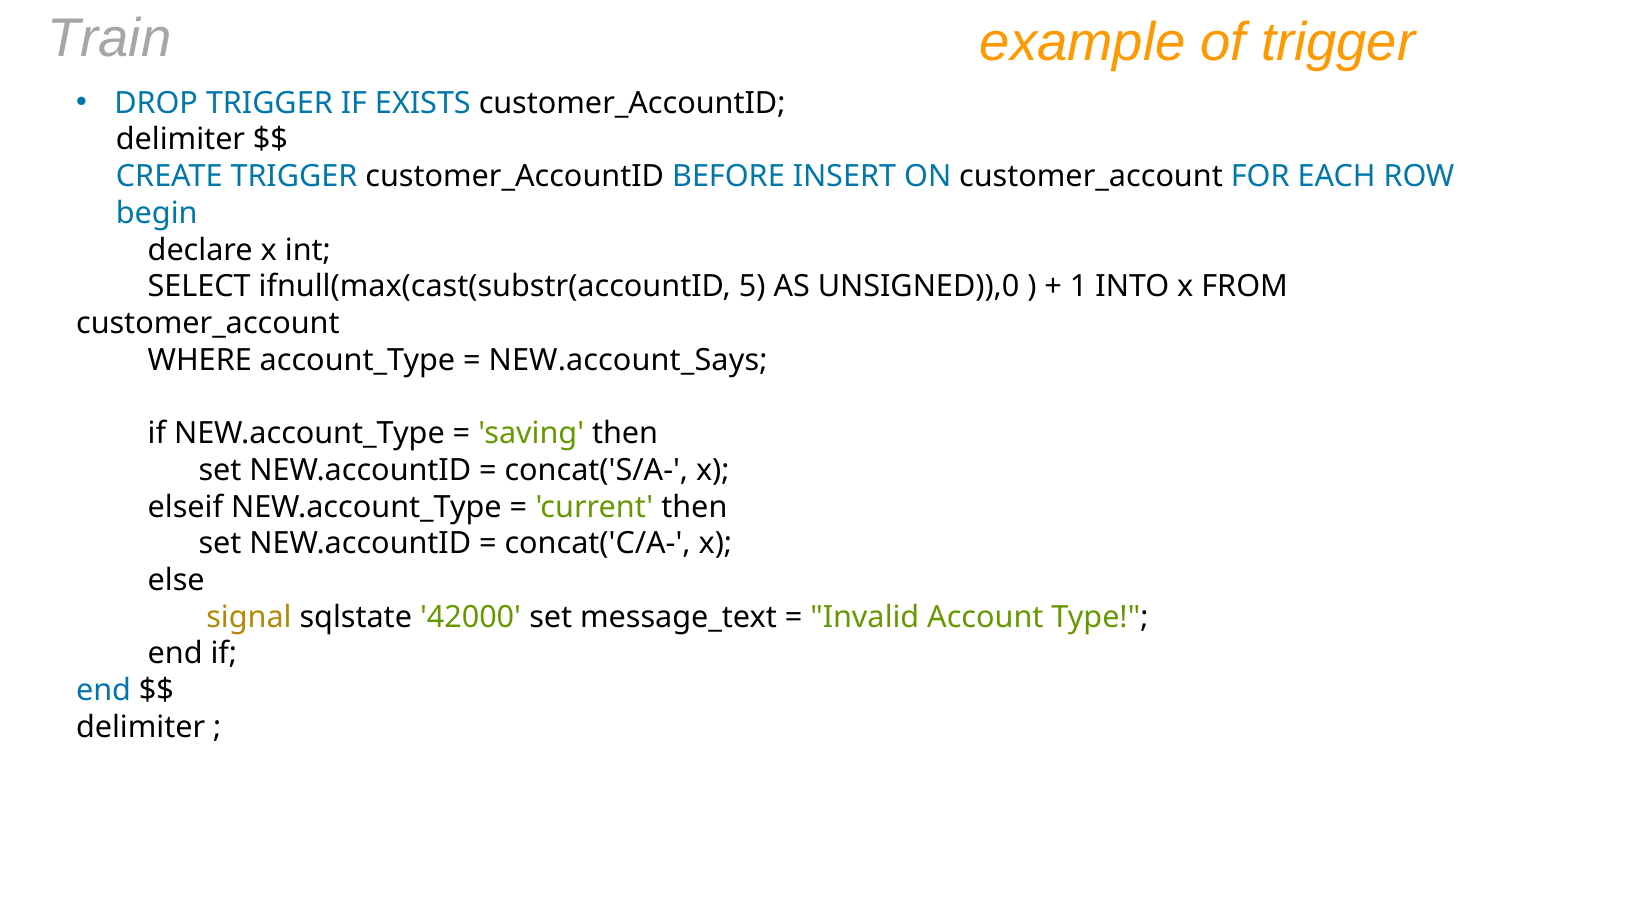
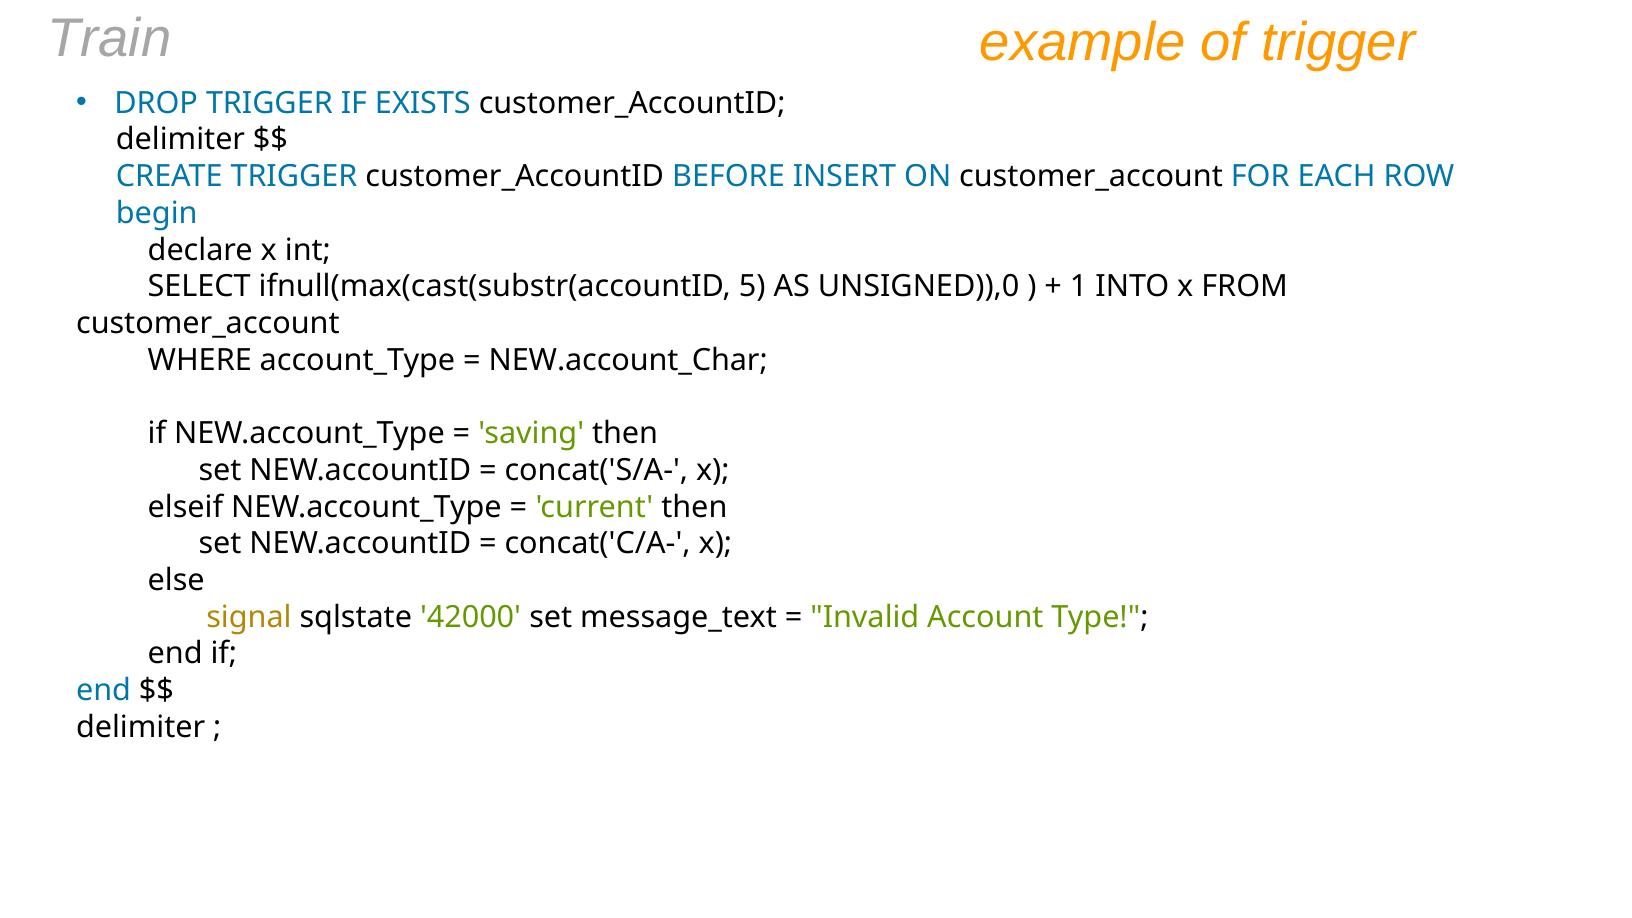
NEW.account_Says: NEW.account_Says -> NEW.account_Char
